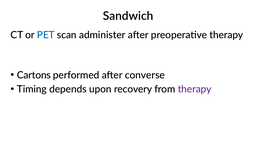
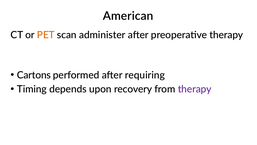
Sandwich: Sandwich -> American
PET colour: blue -> orange
converse: converse -> requiring
